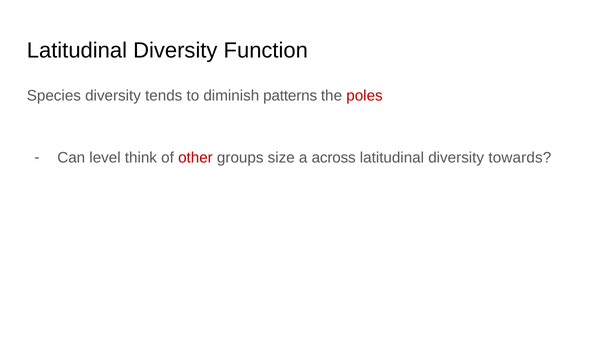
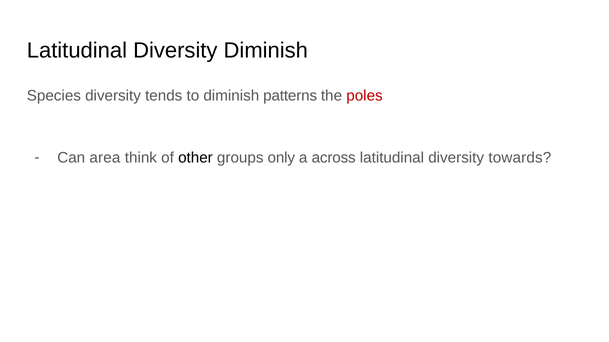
Diversity Function: Function -> Diminish
level: level -> area
other colour: red -> black
size: size -> only
